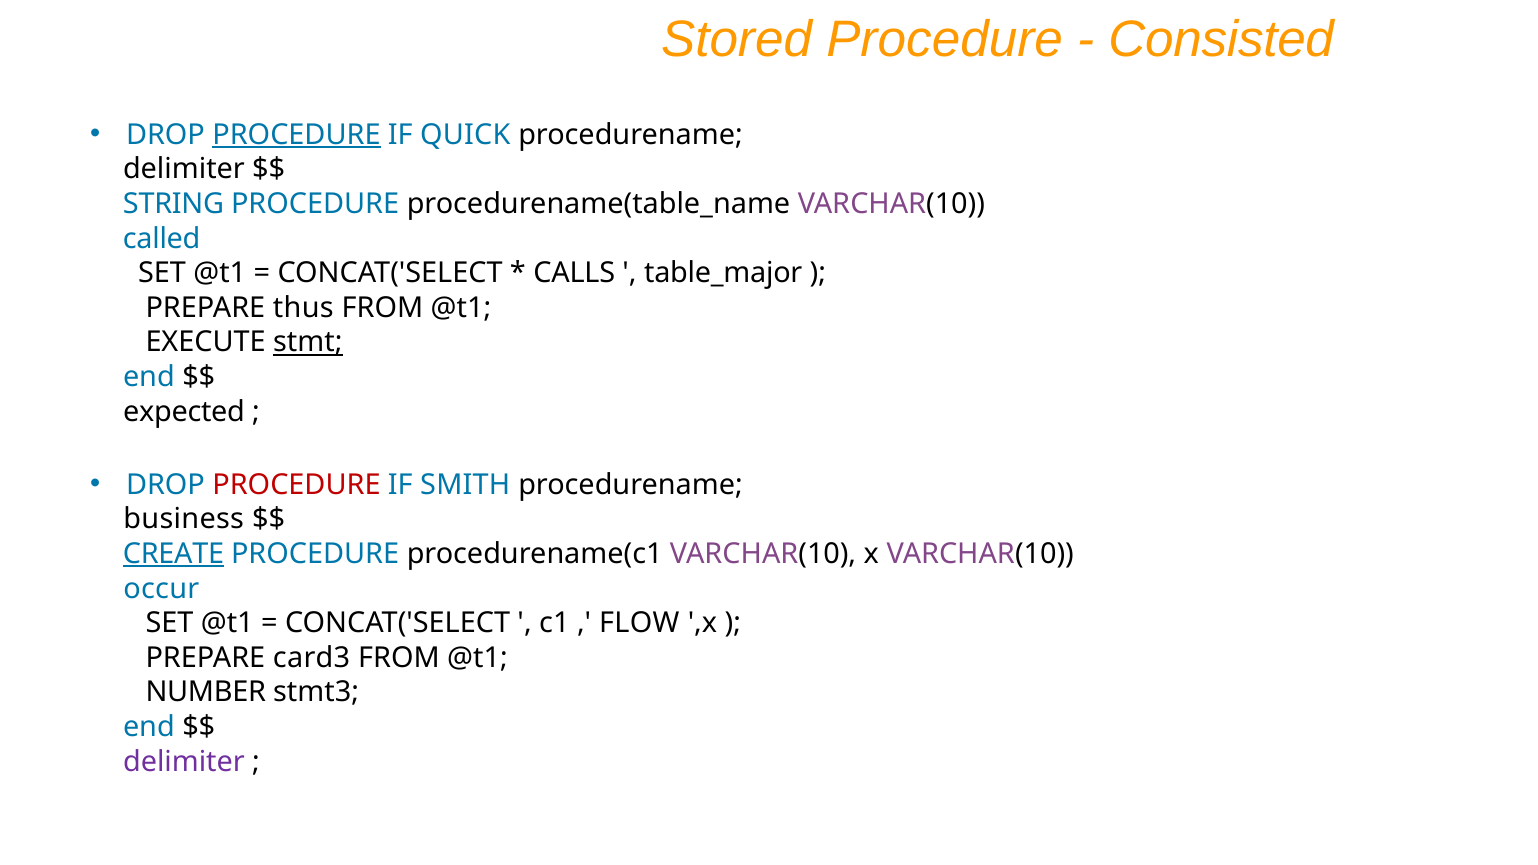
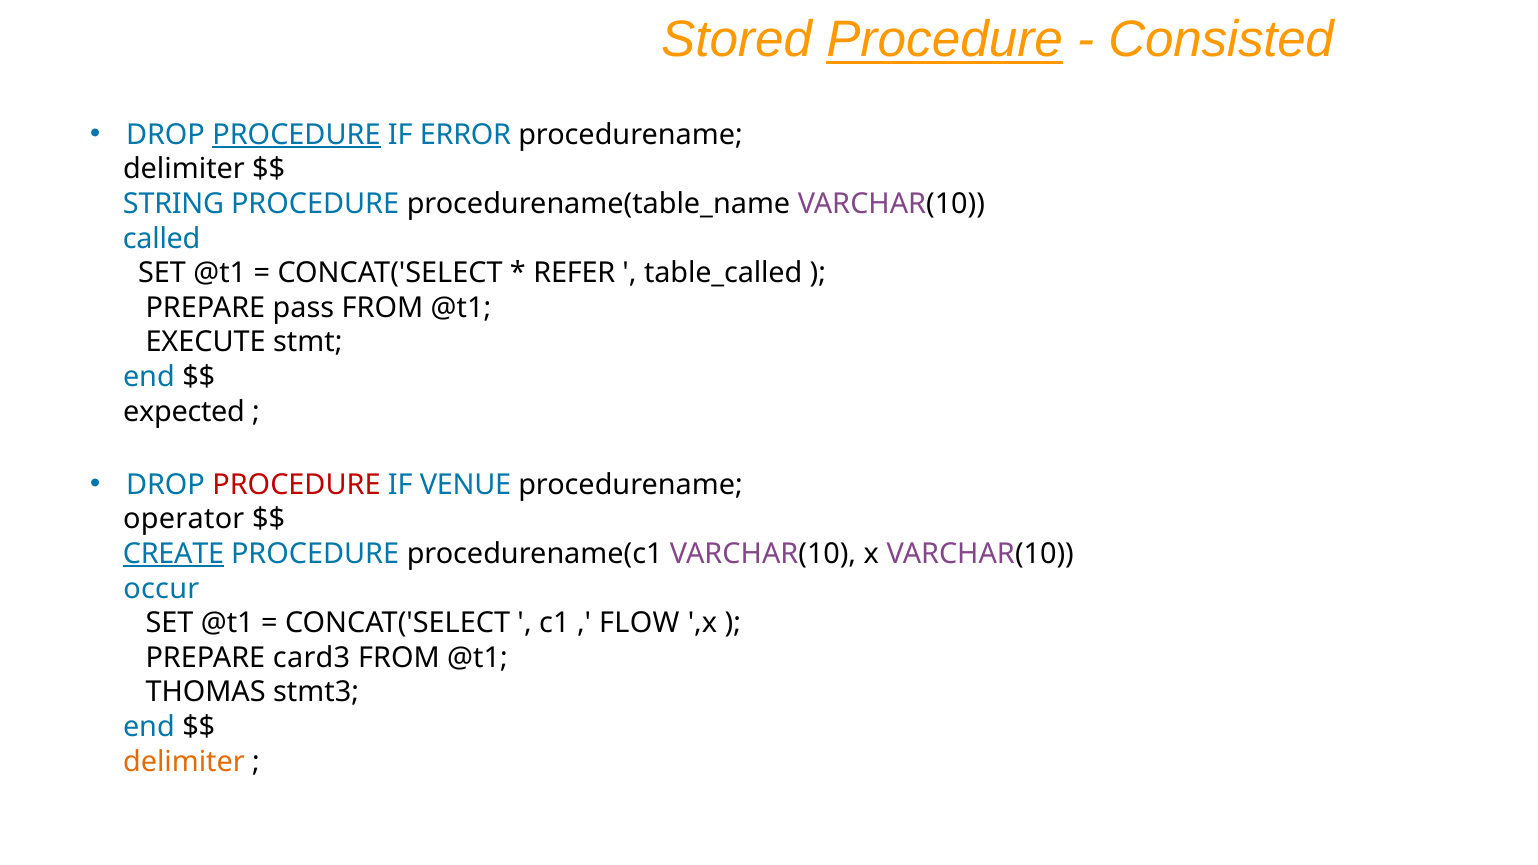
Procedure at (945, 40) underline: none -> present
QUICK: QUICK -> ERROR
CALLS: CALLS -> REFER
table_major: table_major -> table_called
thus: thus -> pass
stmt underline: present -> none
SMITH: SMITH -> VENUE
business: business -> operator
NUMBER: NUMBER -> THOMAS
delimiter at (184, 762) colour: purple -> orange
